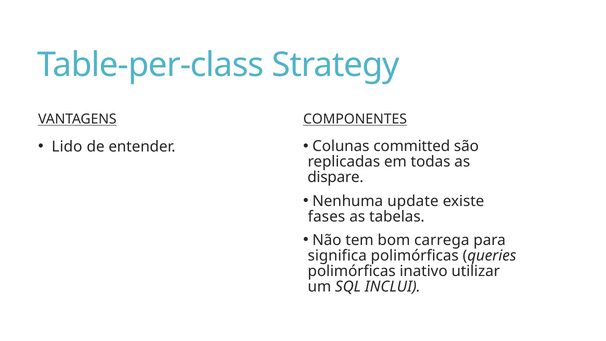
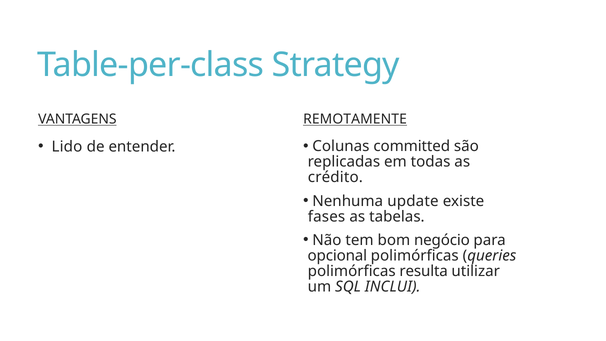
COMPONENTES: COMPONENTES -> REMOTAMENTE
dispare: dispare -> crédito
carrega: carrega -> negócio
significa: significa -> opcional
inativo: inativo -> resulta
